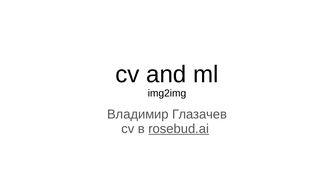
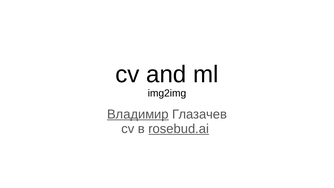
Владимир underline: none -> present
